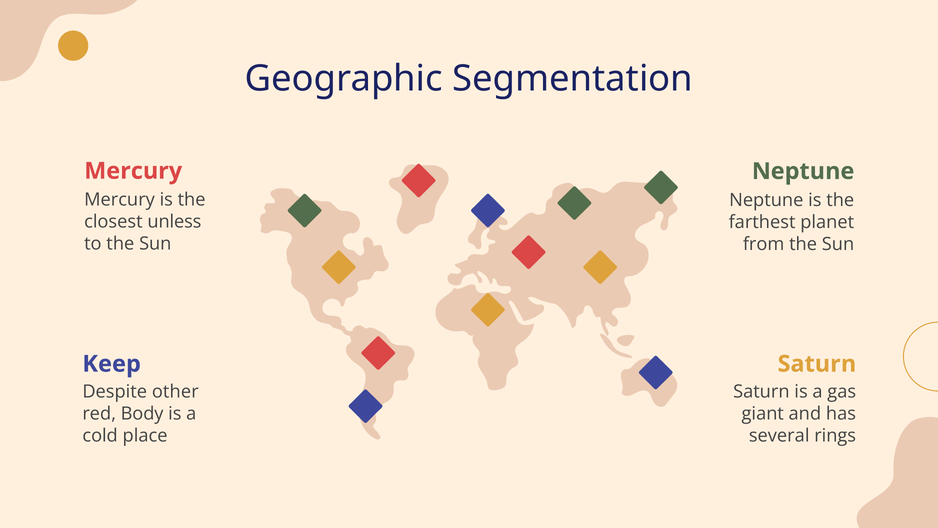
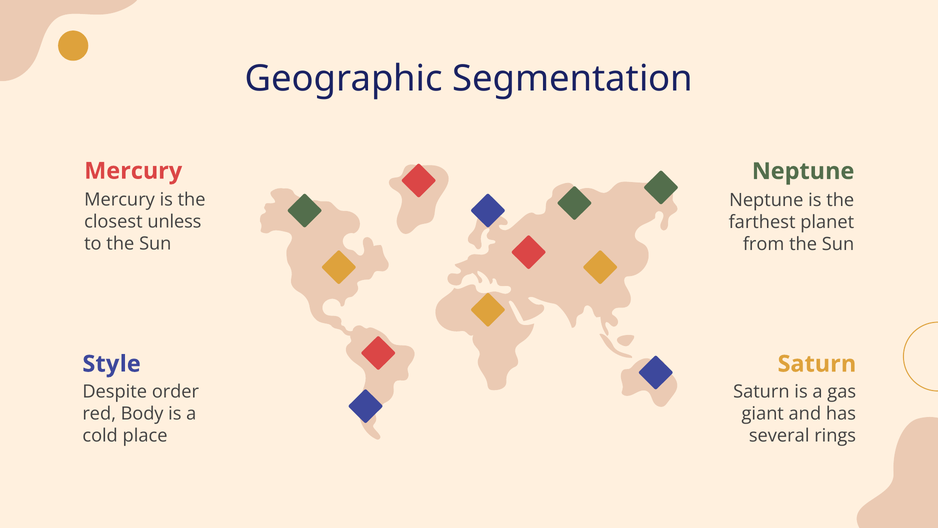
Keep: Keep -> Style
other: other -> order
